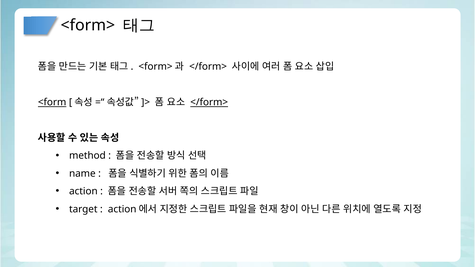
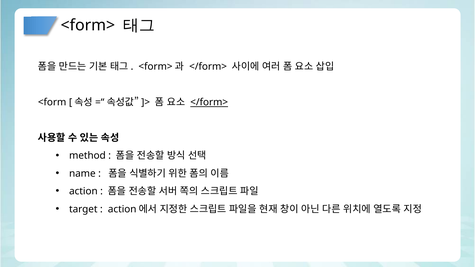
<form underline: present -> none
